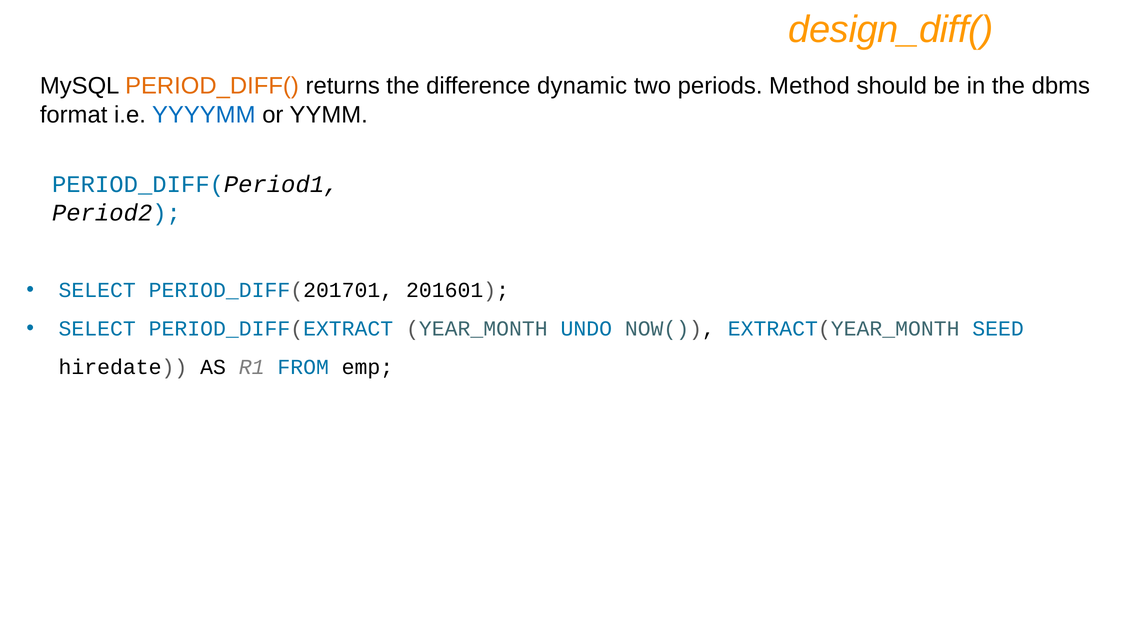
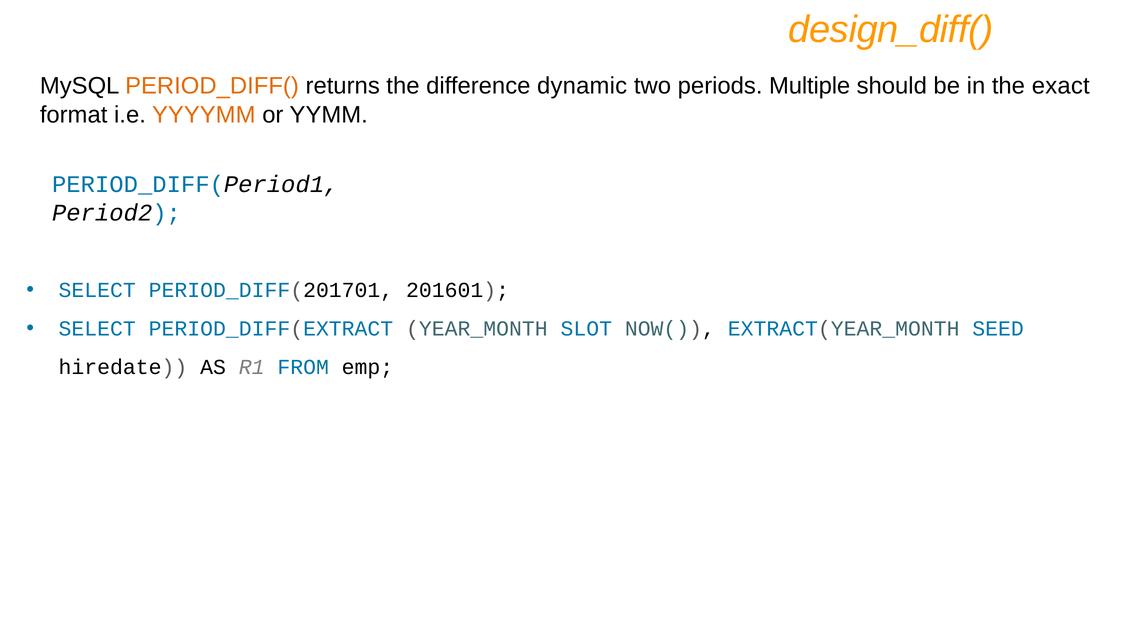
Method: Method -> Multiple
dbms: dbms -> exact
YYYYMM colour: blue -> orange
UNDO: UNDO -> SLOT
